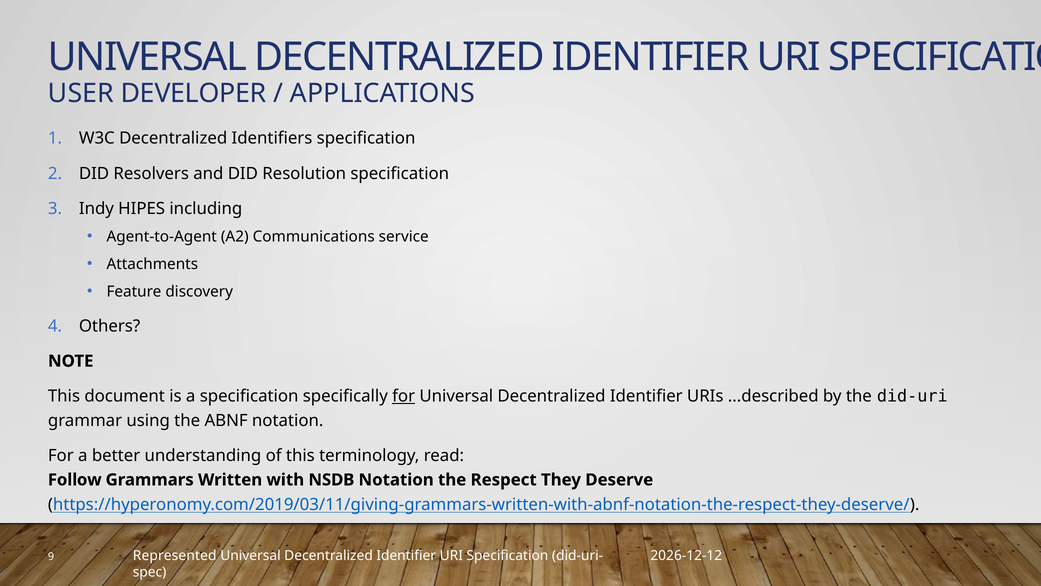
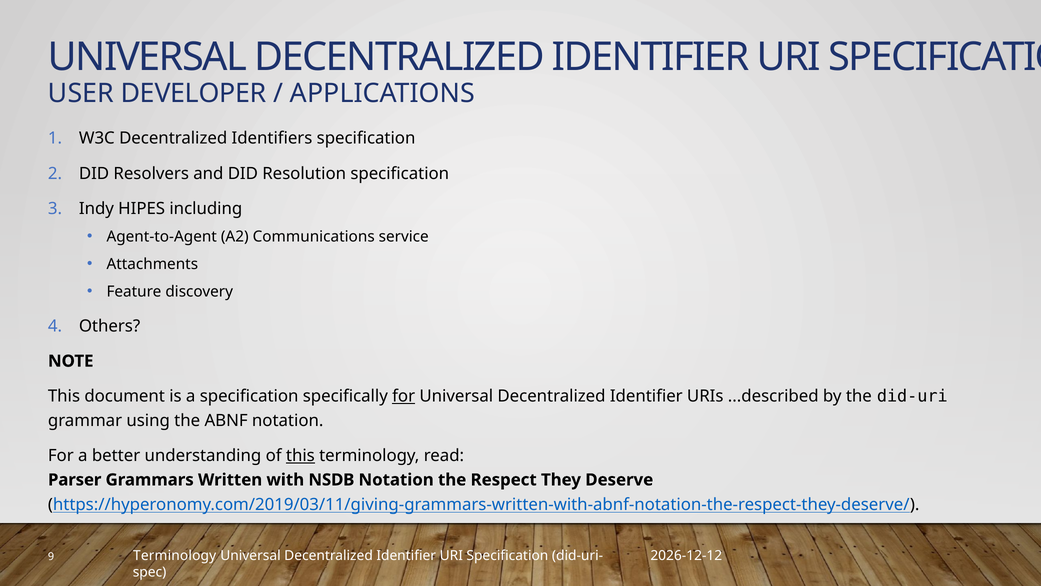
this at (300, 455) underline: none -> present
Follow: Follow -> Parser
Represented at (175, 555): Represented -> Terminology
